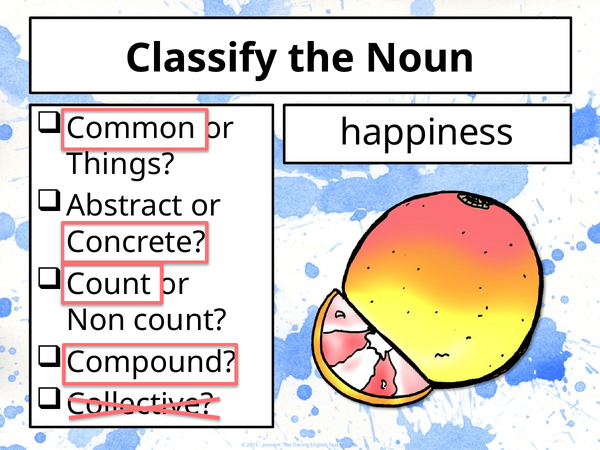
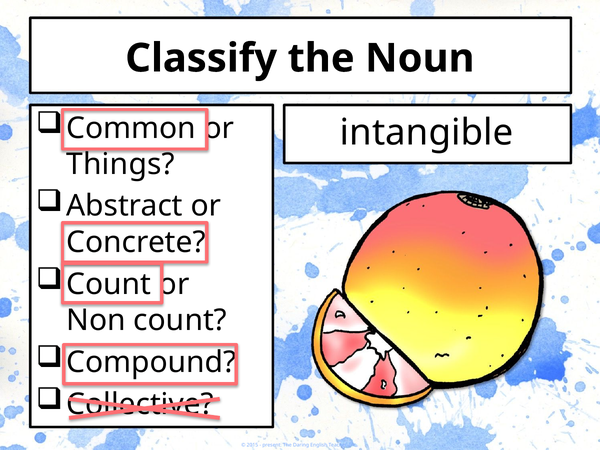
happiness: happiness -> intangible
